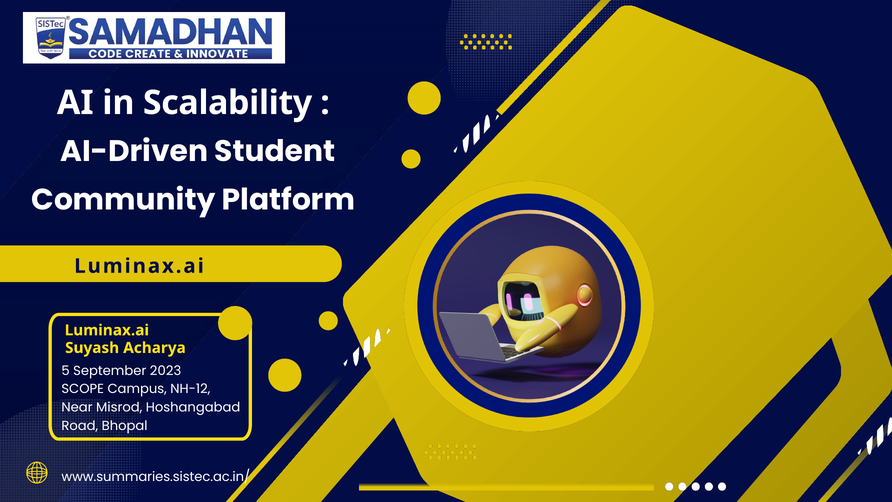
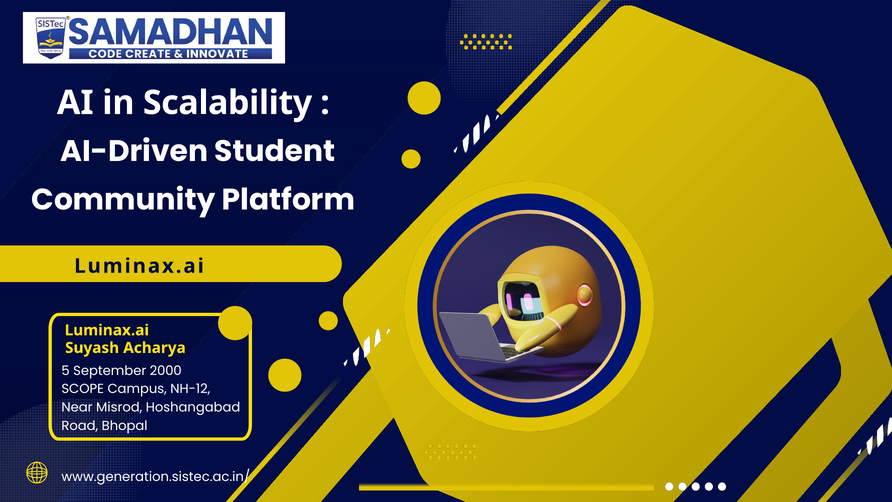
2023: 2023 -> 2000
www.summaries.sistec.ac.in/: www.summaries.sistec.ac.in/ -> www.generation.sistec.ac.in/
